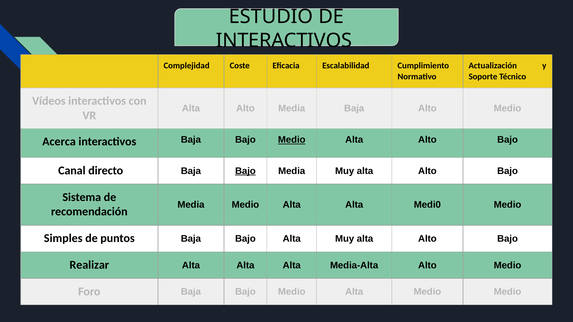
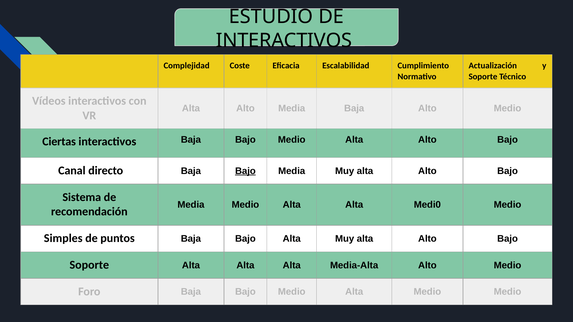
Acerca: Acerca -> Ciertas
Medio at (292, 140) underline: present -> none
Realizar at (89, 265): Realizar -> Soporte
